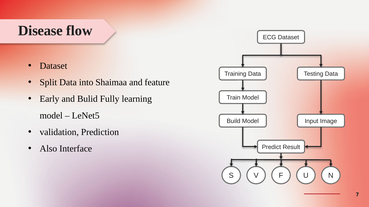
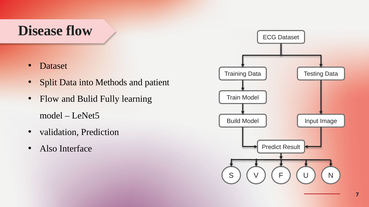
Shaimaa: Shaimaa -> Methods
feature: feature -> patient
Early at (49, 99): Early -> Flow
